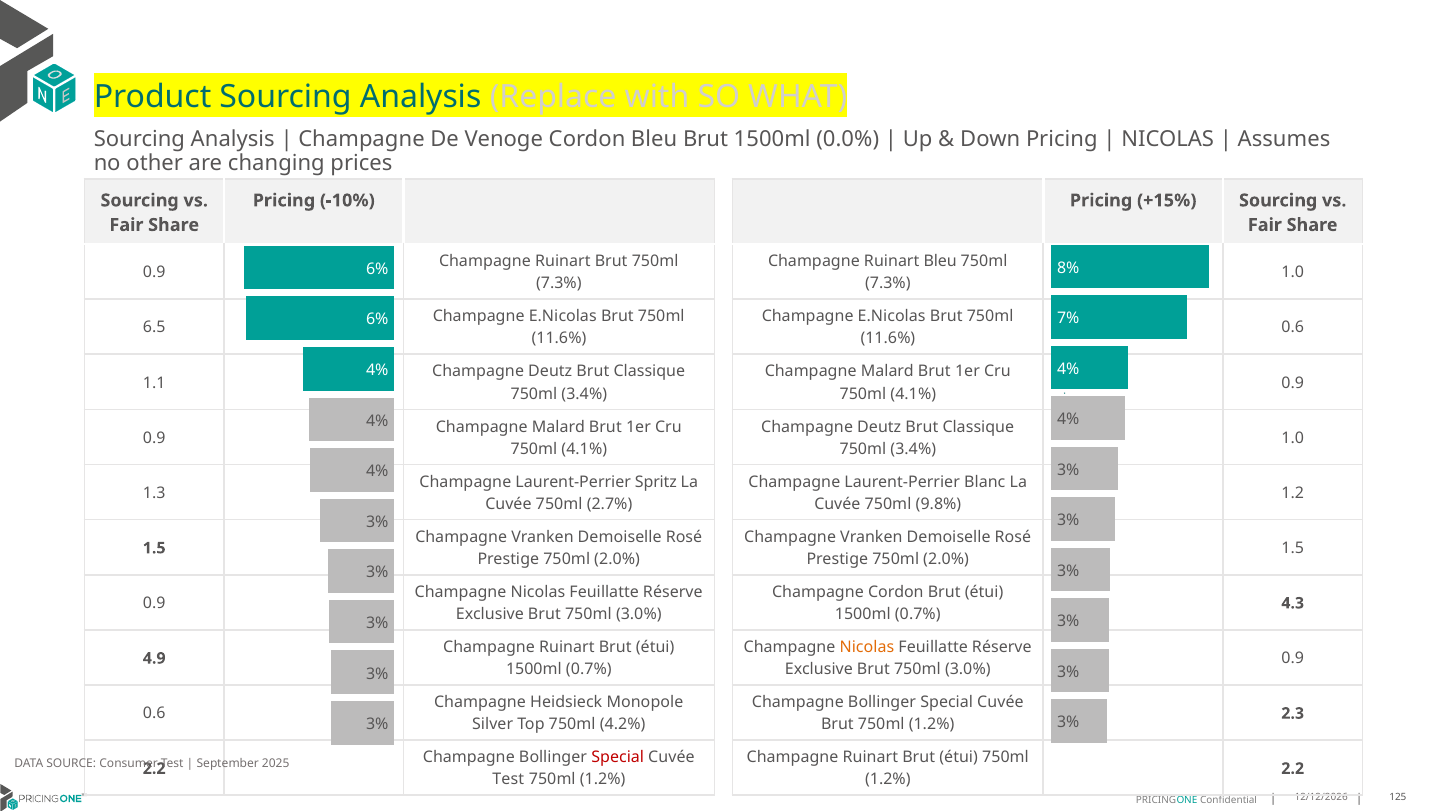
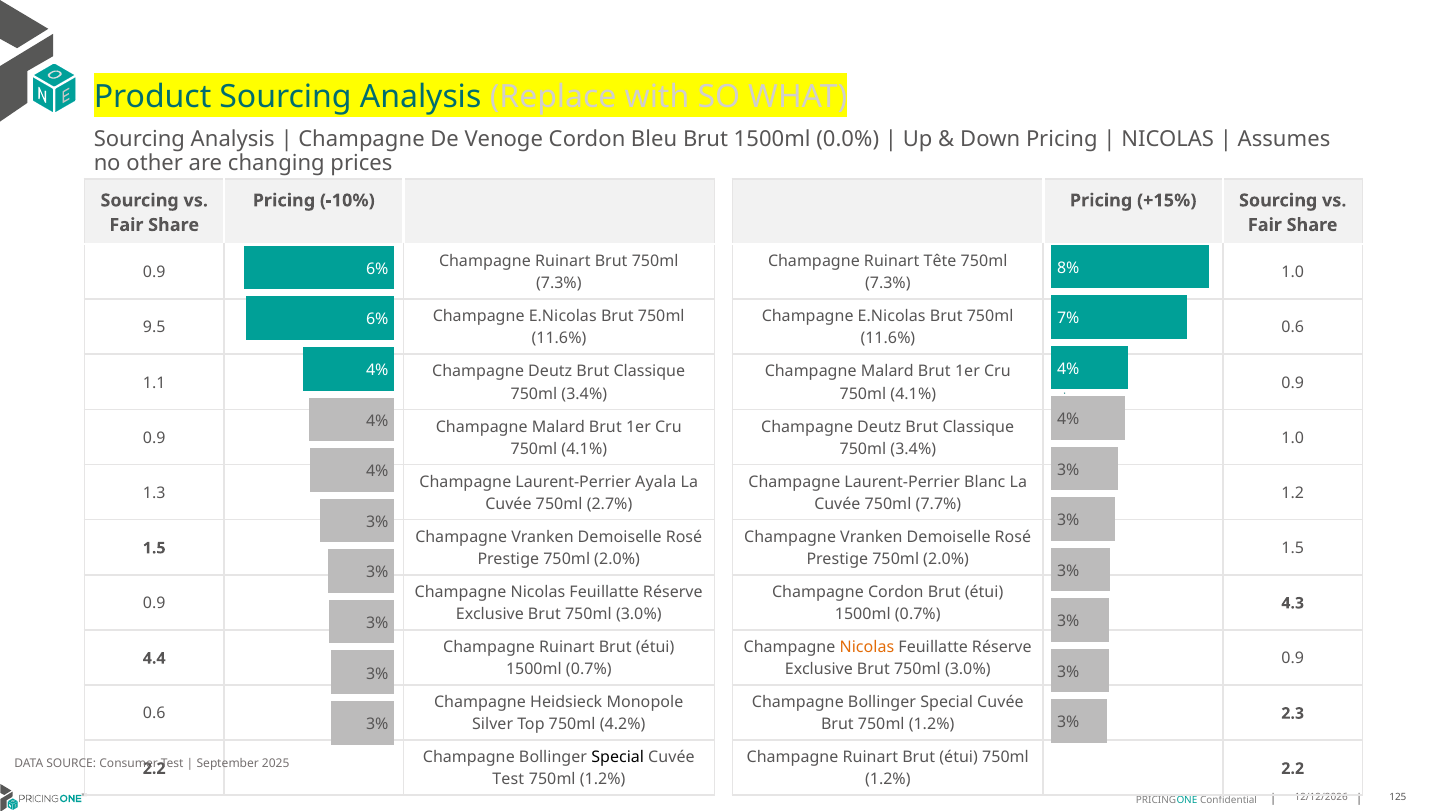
Ruinart Bleu: Bleu -> Tête
6.5: 6.5 -> 9.5
Spritz: Spritz -> Ayala
9.8%: 9.8% -> 7.7%
4.9: 4.9 -> 4.4
Special at (618, 758) colour: red -> black
